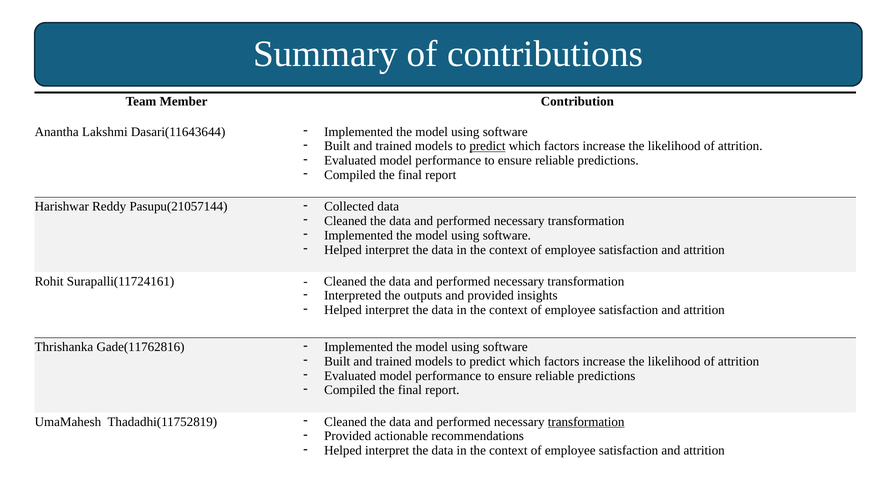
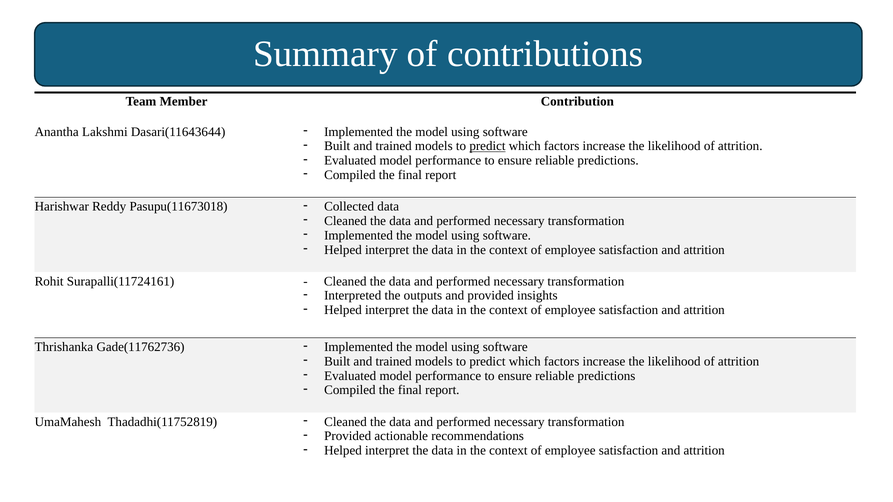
Pasupu(21057144: Pasupu(21057144 -> Pasupu(11673018
Gade(11762816: Gade(11762816 -> Gade(11762736
transformation at (586, 422) underline: present -> none
